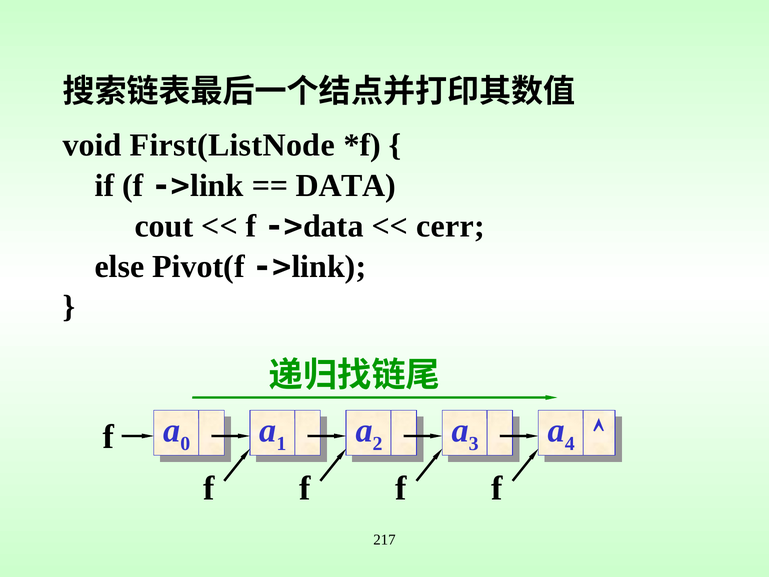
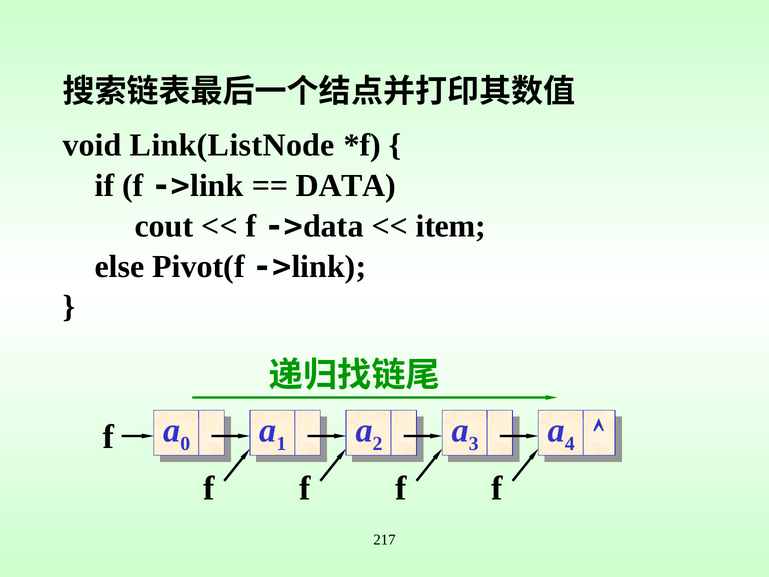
First(ListNode: First(ListNode -> Link(ListNode
cerr: cerr -> item
